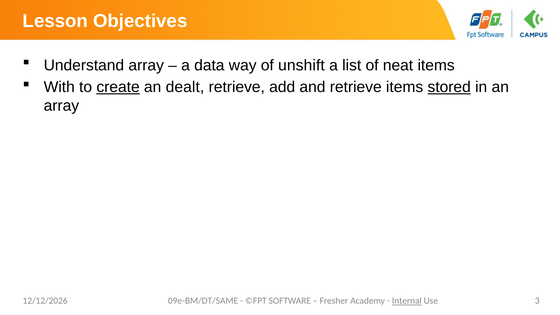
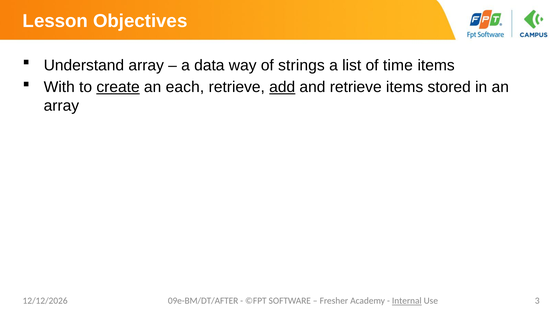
unshift: unshift -> strings
neat: neat -> time
dealt: dealt -> each
add underline: none -> present
stored underline: present -> none
09e-BM/DT/SAME: 09e-BM/DT/SAME -> 09e-BM/DT/AFTER
